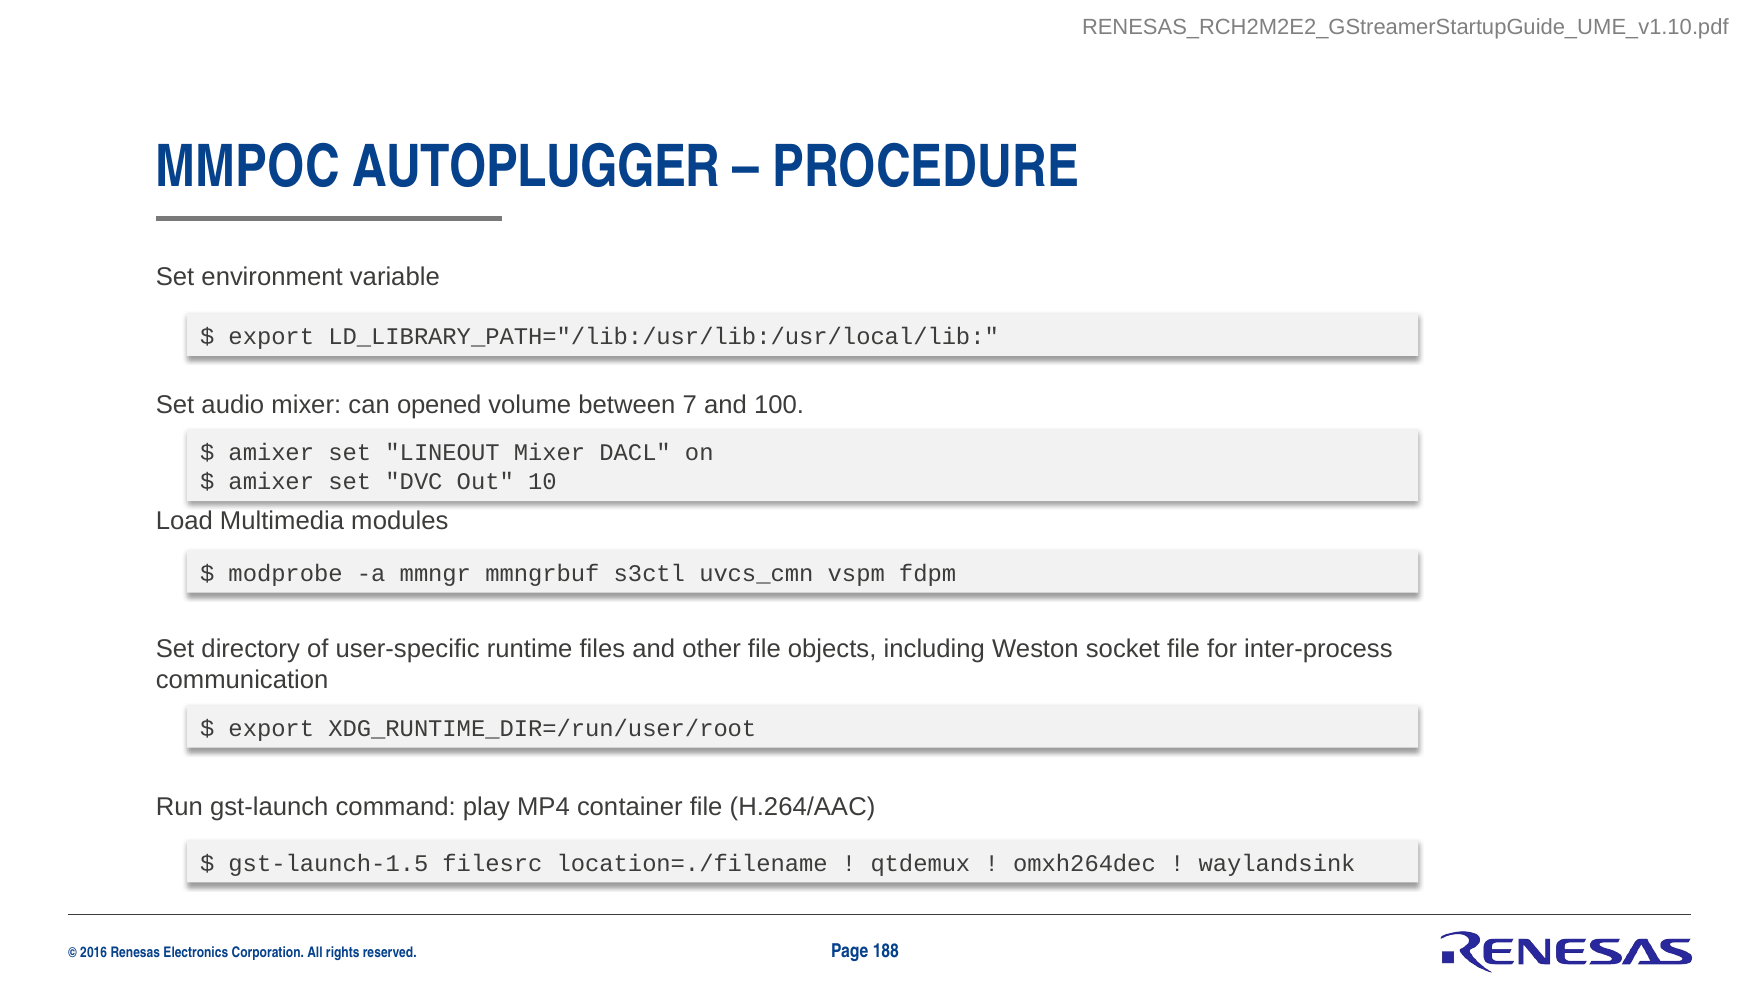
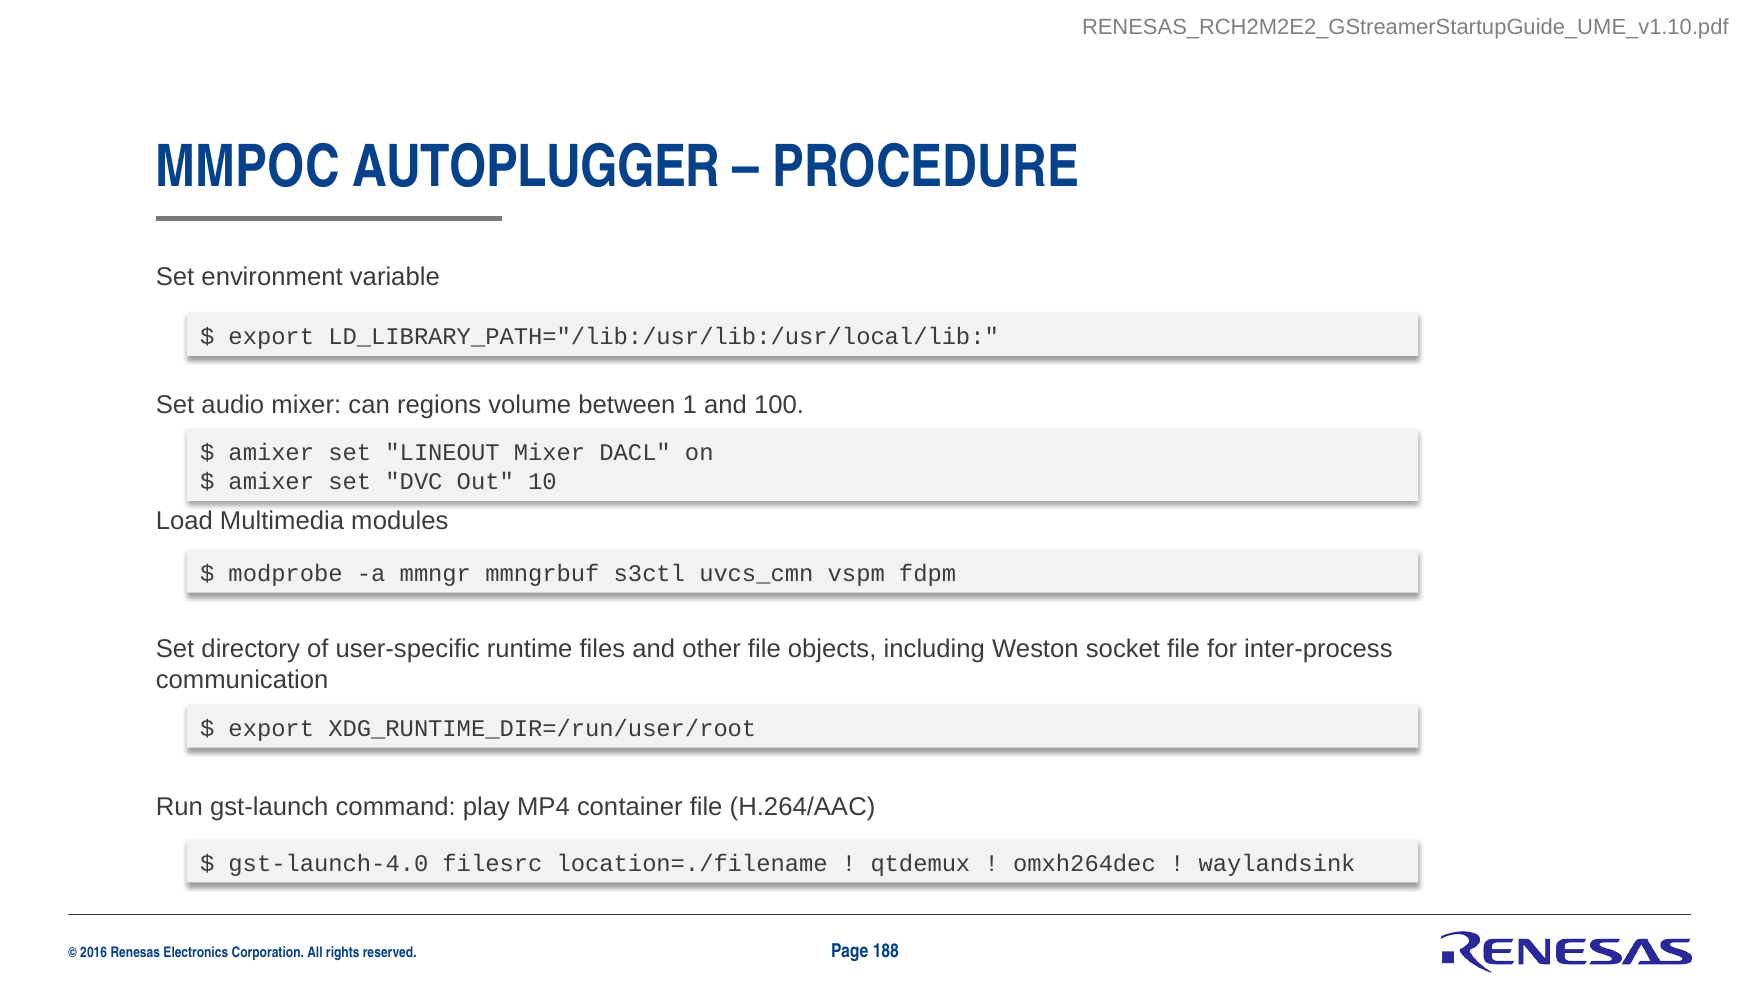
opened: opened -> regions
7: 7 -> 1
gst-launch-1.5: gst-launch-1.5 -> gst-launch-4.0
